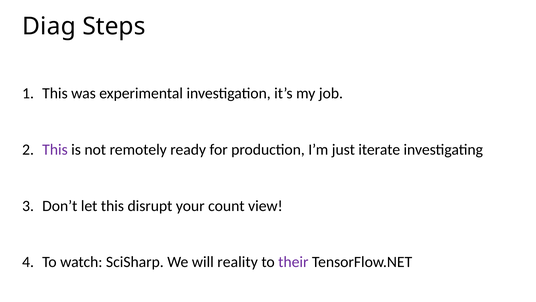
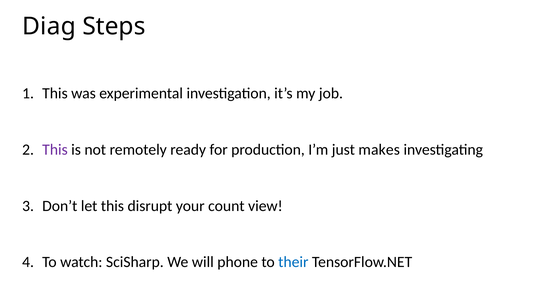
iterate: iterate -> makes
reality: reality -> phone
their colour: purple -> blue
